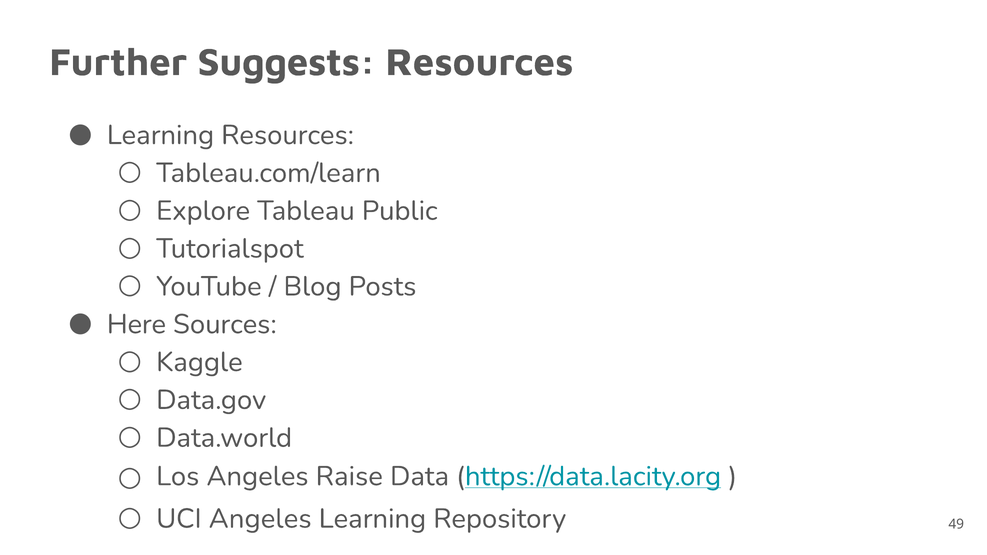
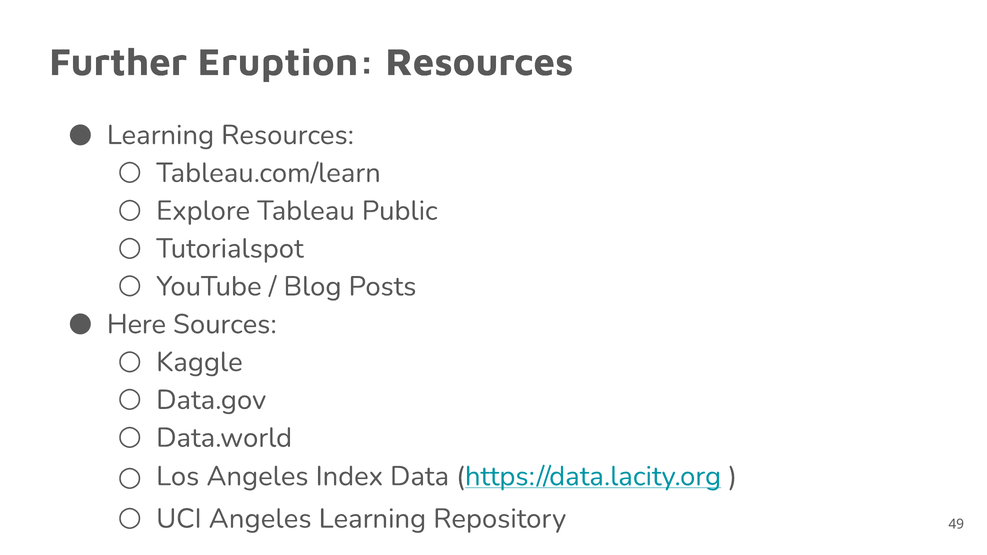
Suggests: Suggests -> Eruption
Raise: Raise -> Index
